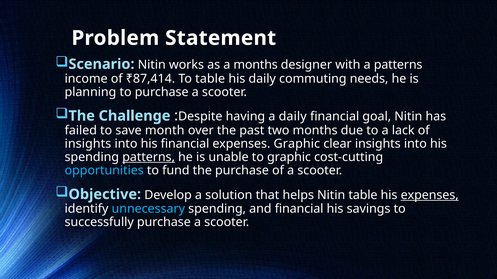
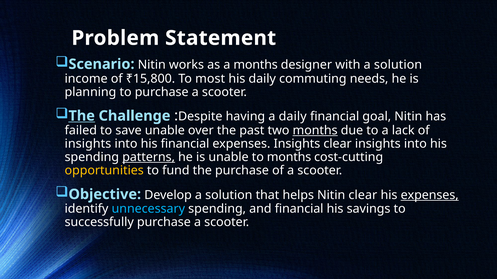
with a patterns: patterns -> solution
₹87,414: ₹87,414 -> ₹15,800
To table: table -> most
The at (82, 116) underline: none -> present
save month: month -> unable
months at (315, 131) underline: none -> present
expenses Graphic: Graphic -> Insights
to graphic: graphic -> months
opportunities colour: light blue -> yellow
Nitin table: table -> clear
